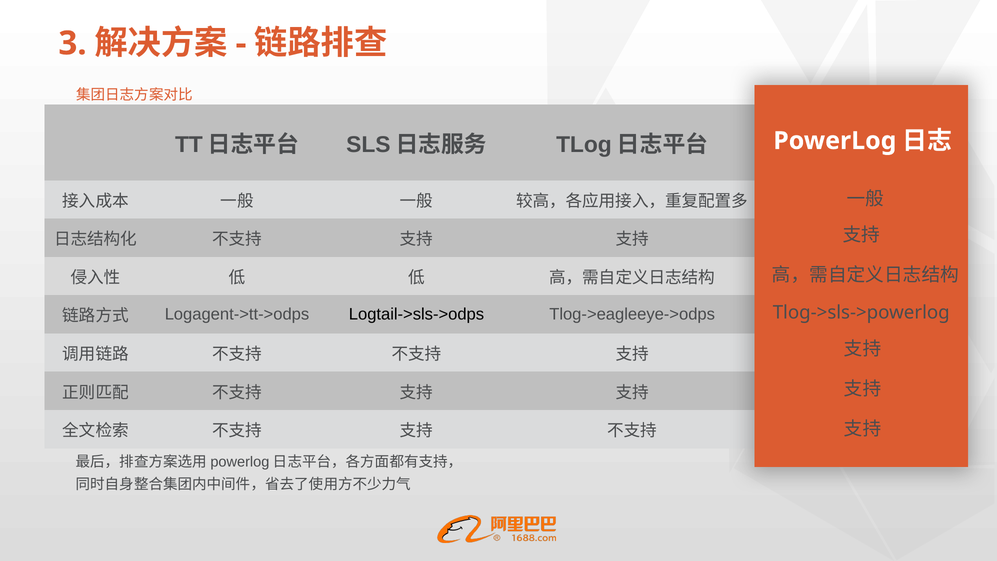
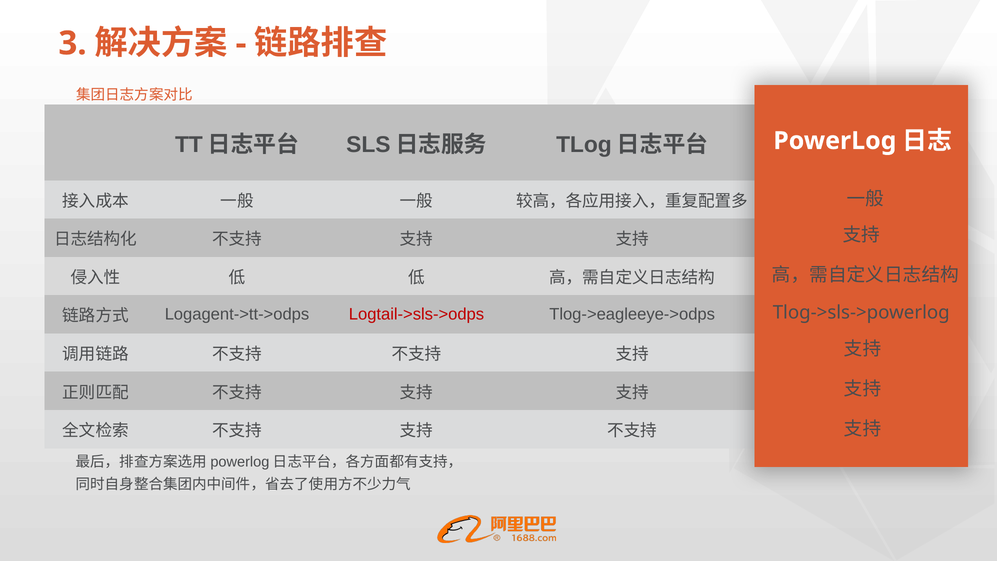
Logtail->sls->odps colour: black -> red
